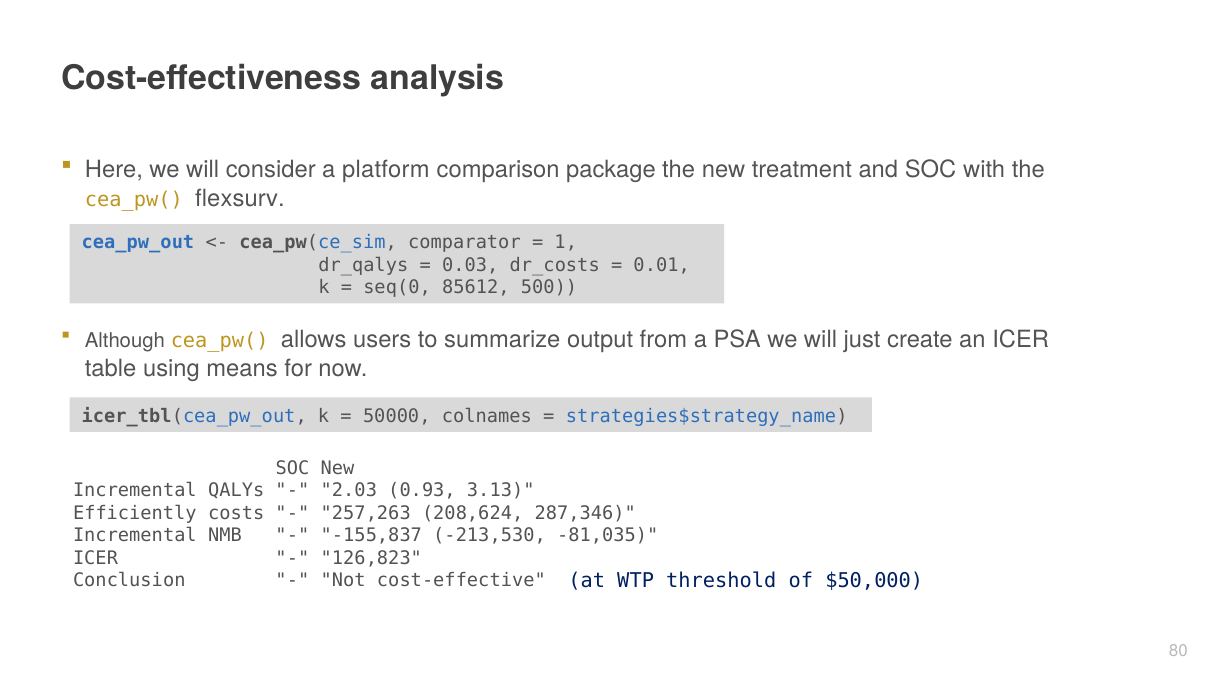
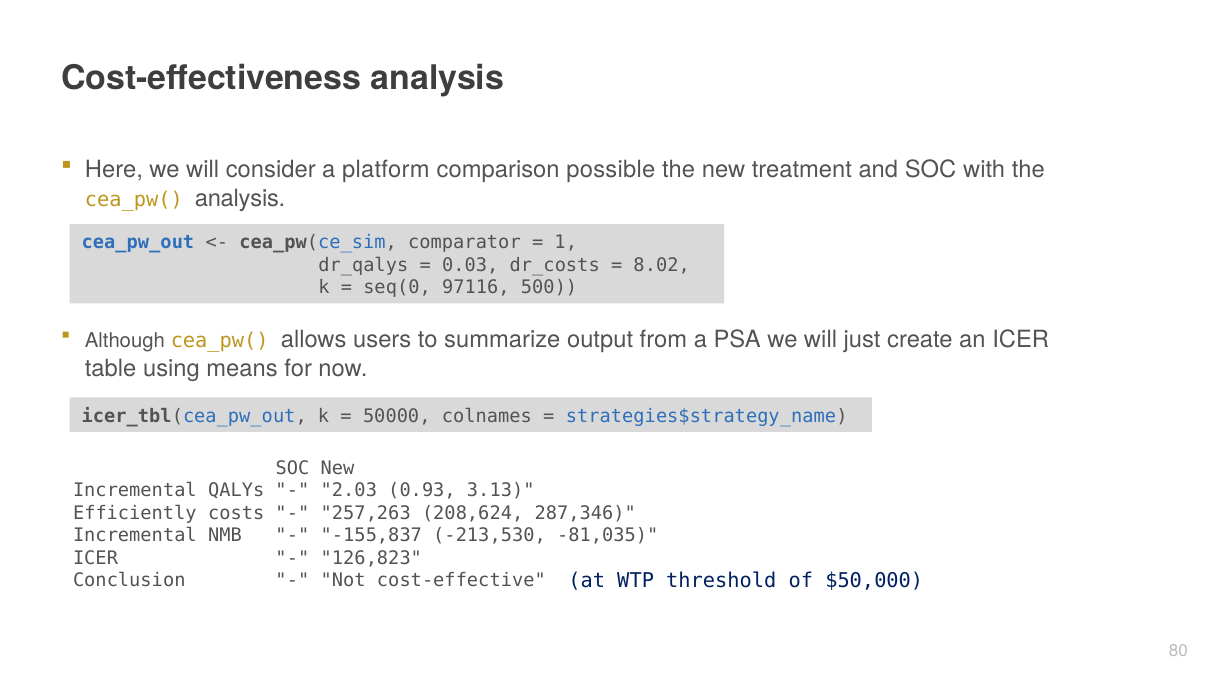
package: package -> possible
cea_pw( flexsurv: flexsurv -> analysis
0.01: 0.01 -> 8.02
85612: 85612 -> 97116
